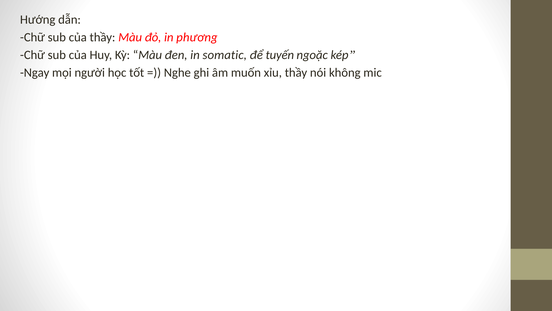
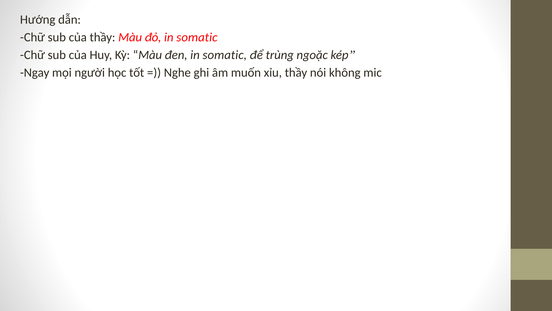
đỏ in phương: phương -> somatic
tuyến: tuyến -> trùng
